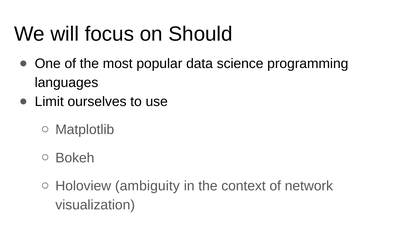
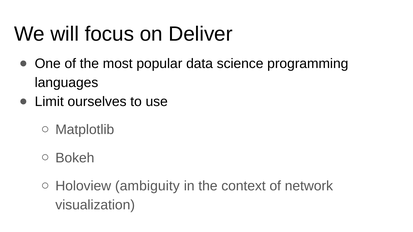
Should: Should -> Deliver
